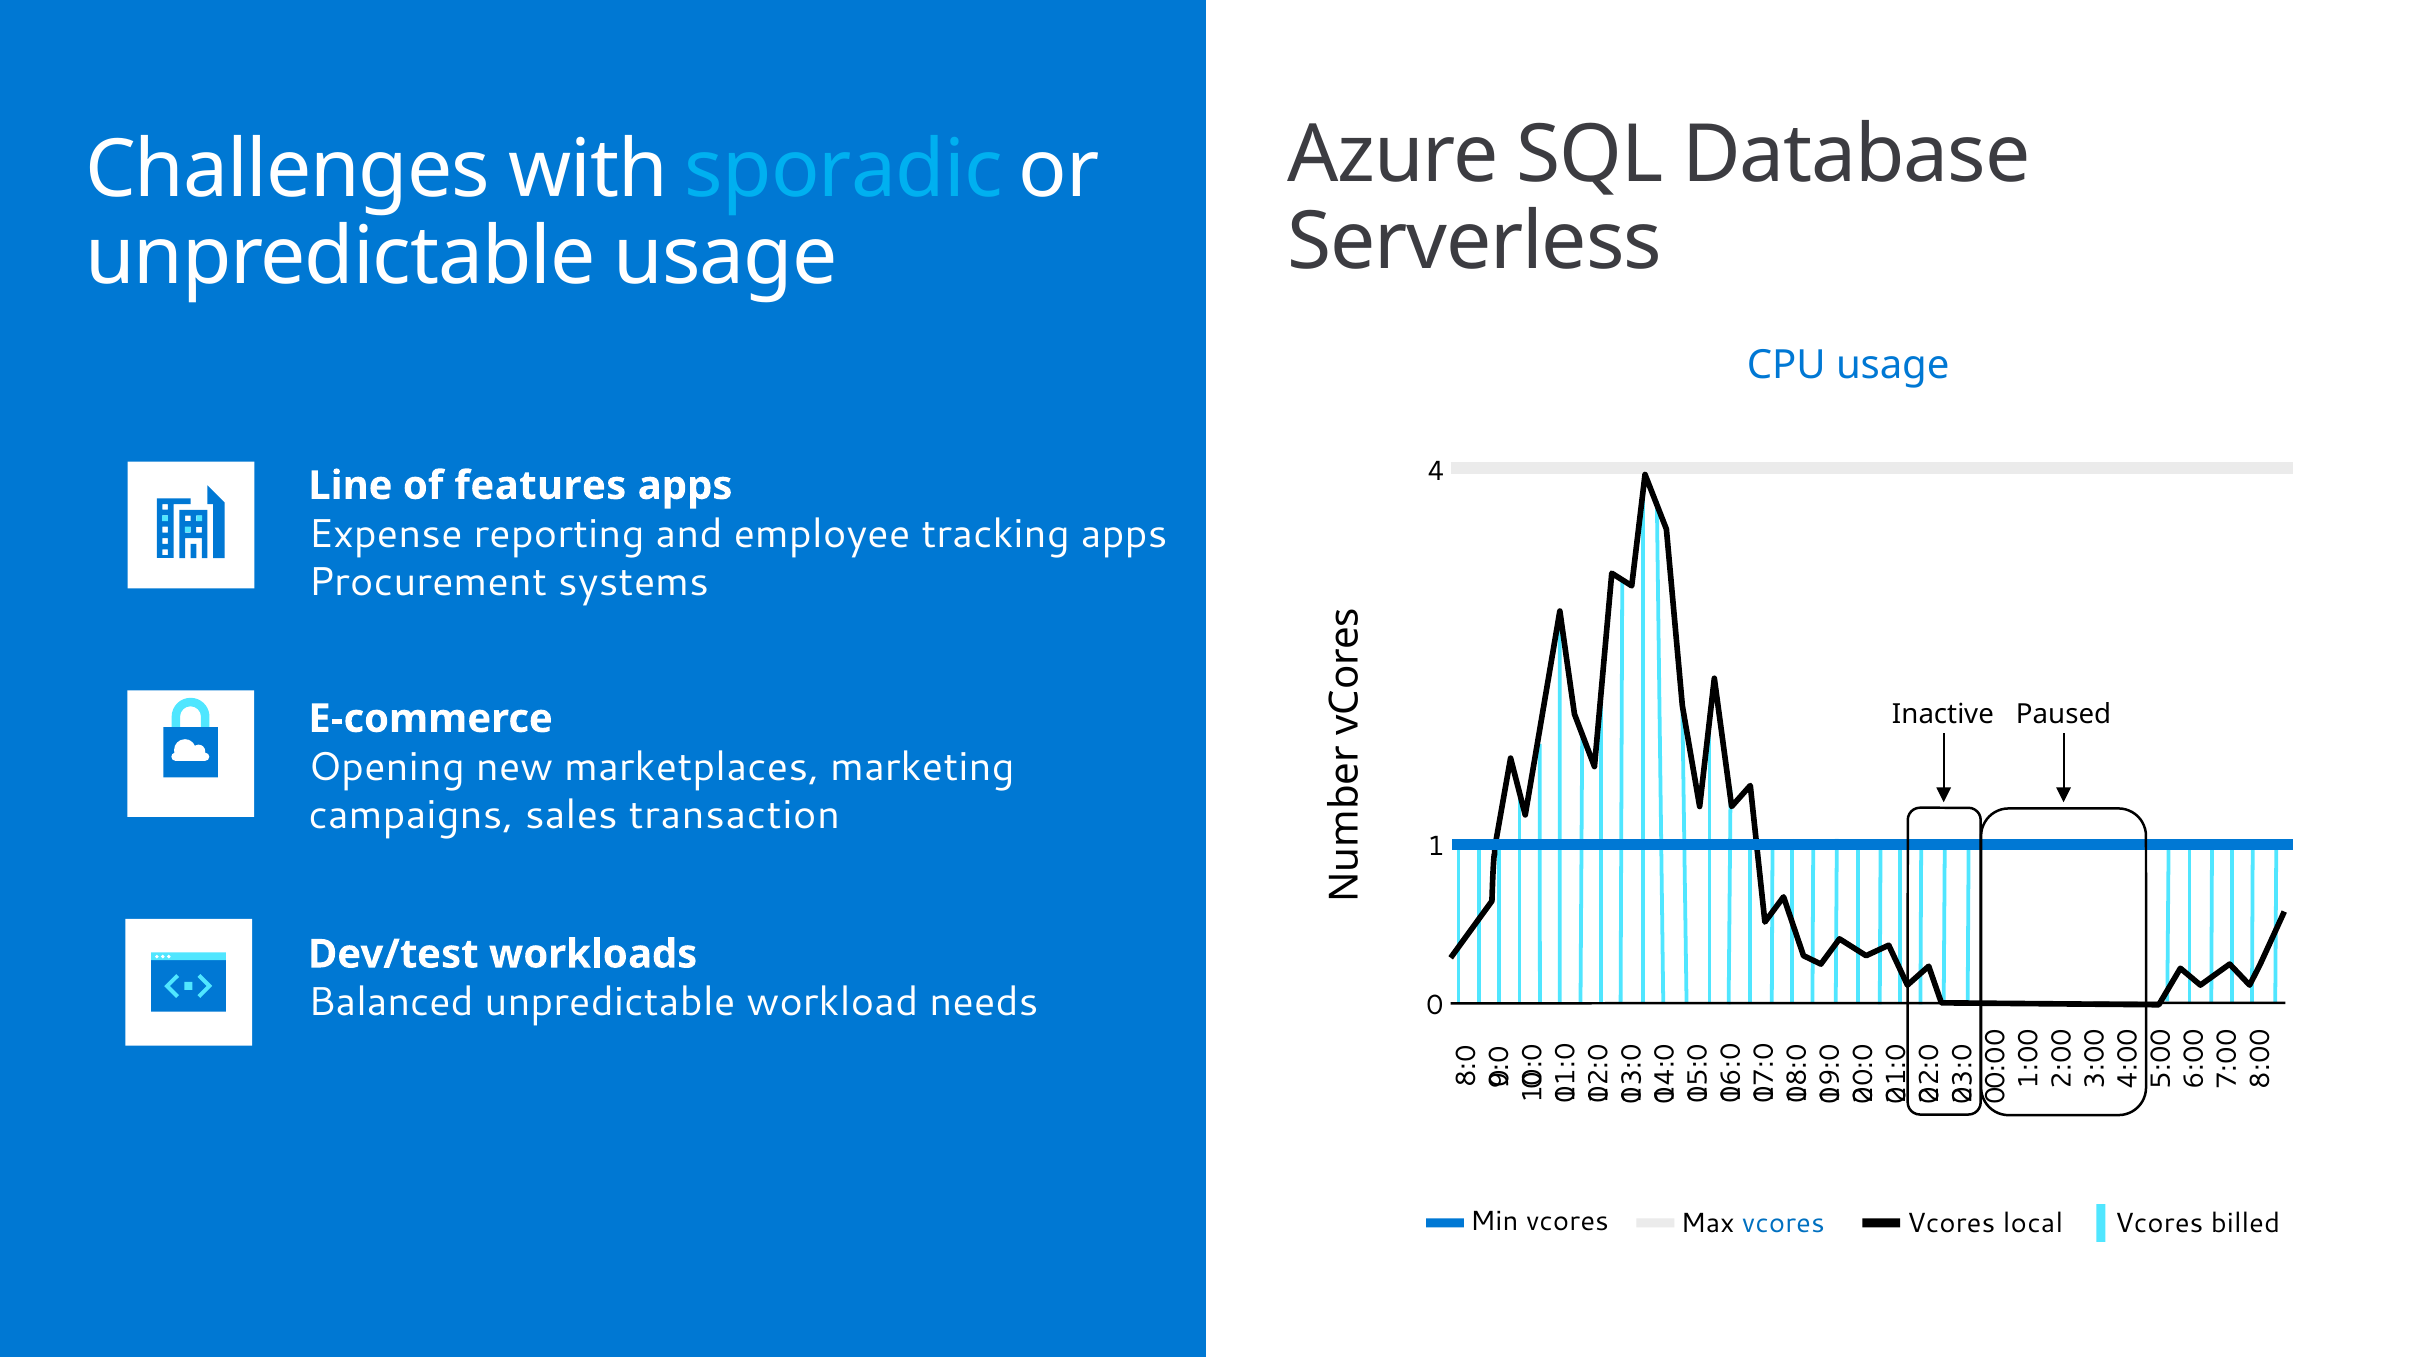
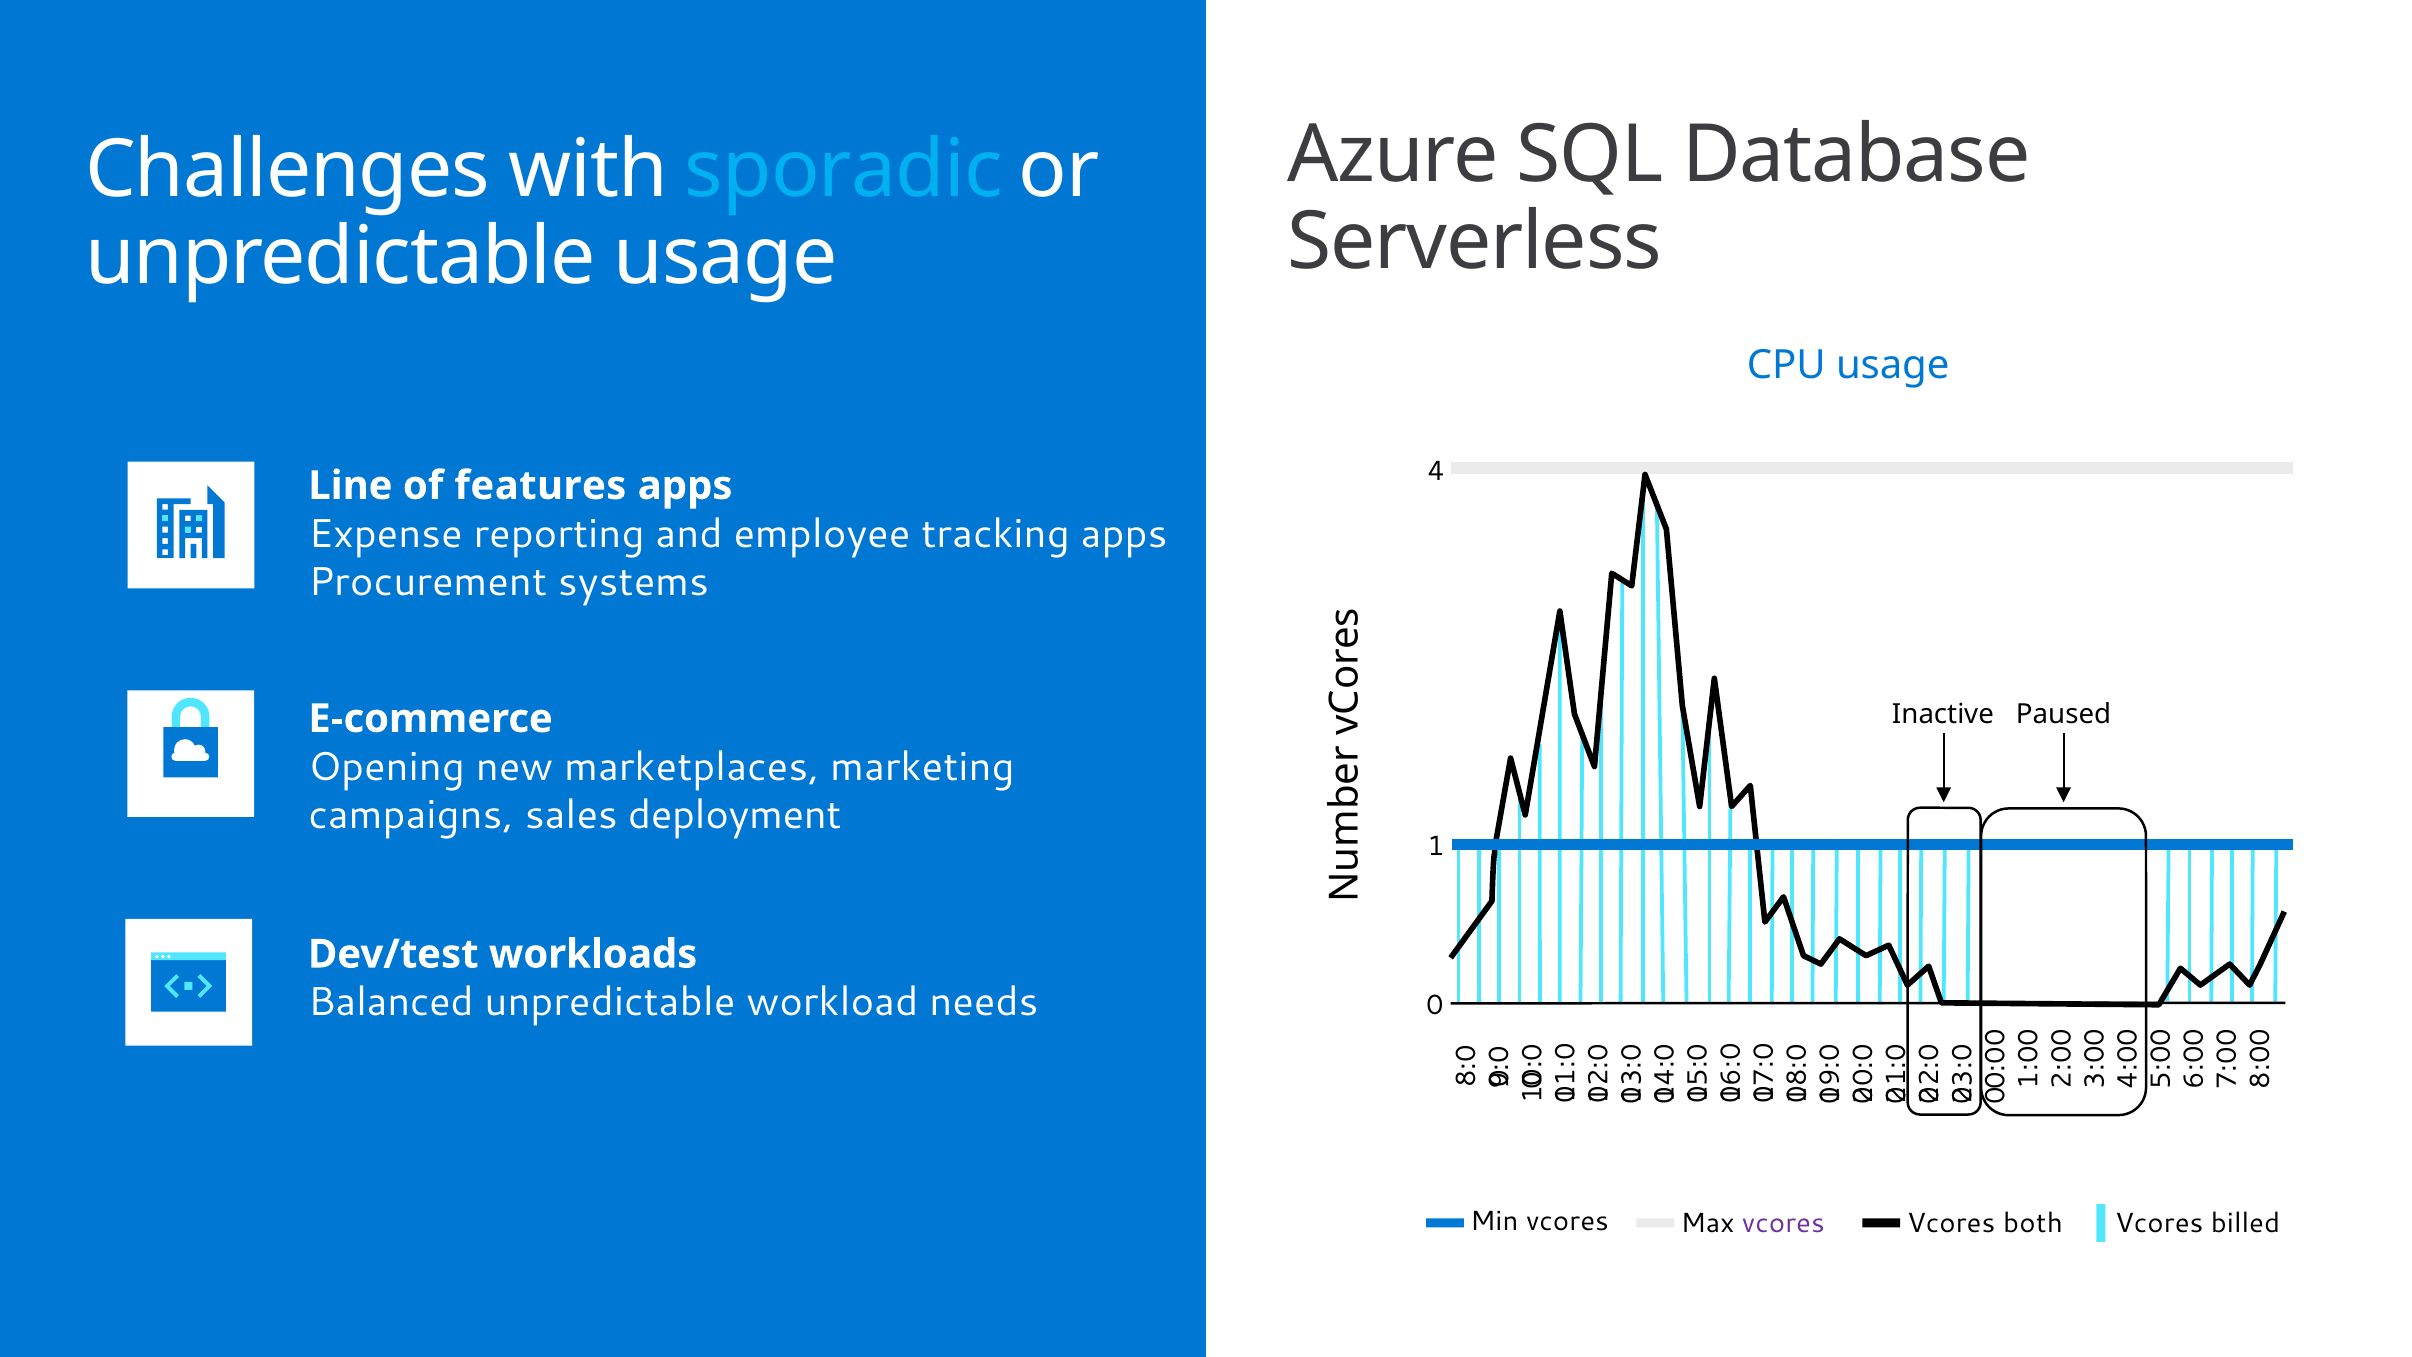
transaction: transaction -> deployment
vcores at (1783, 1223) colour: blue -> purple
local: local -> both
